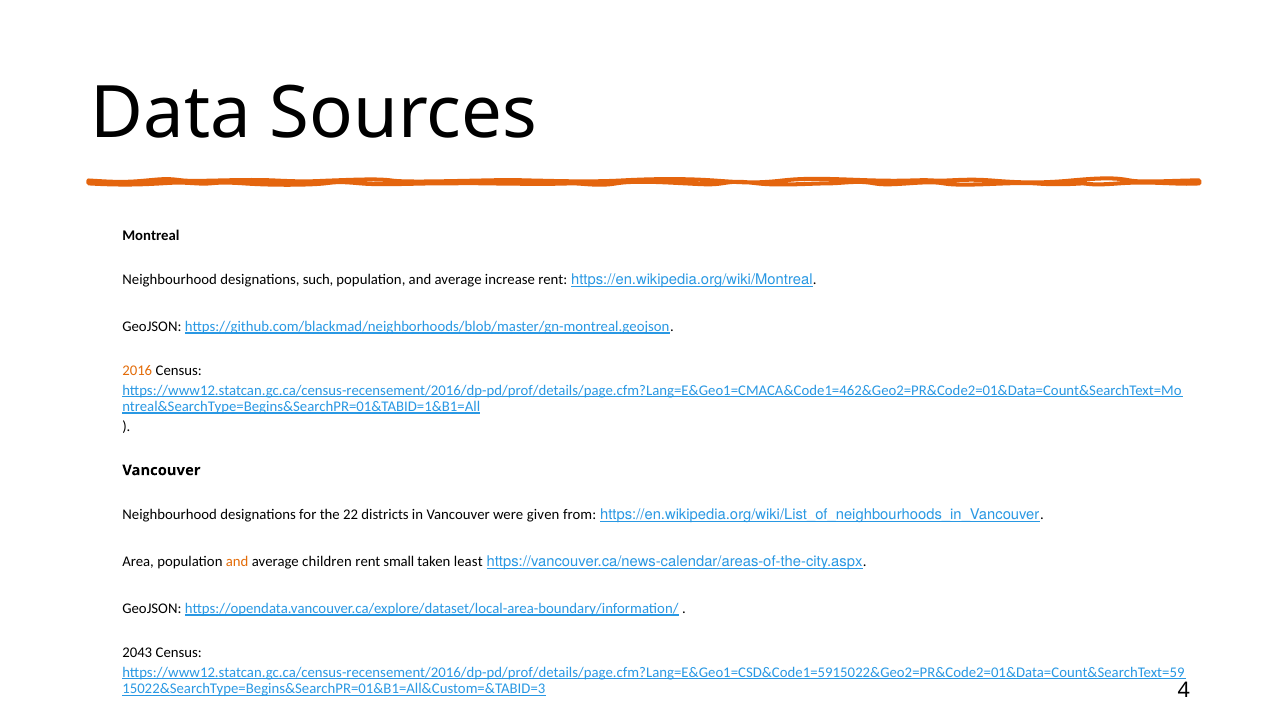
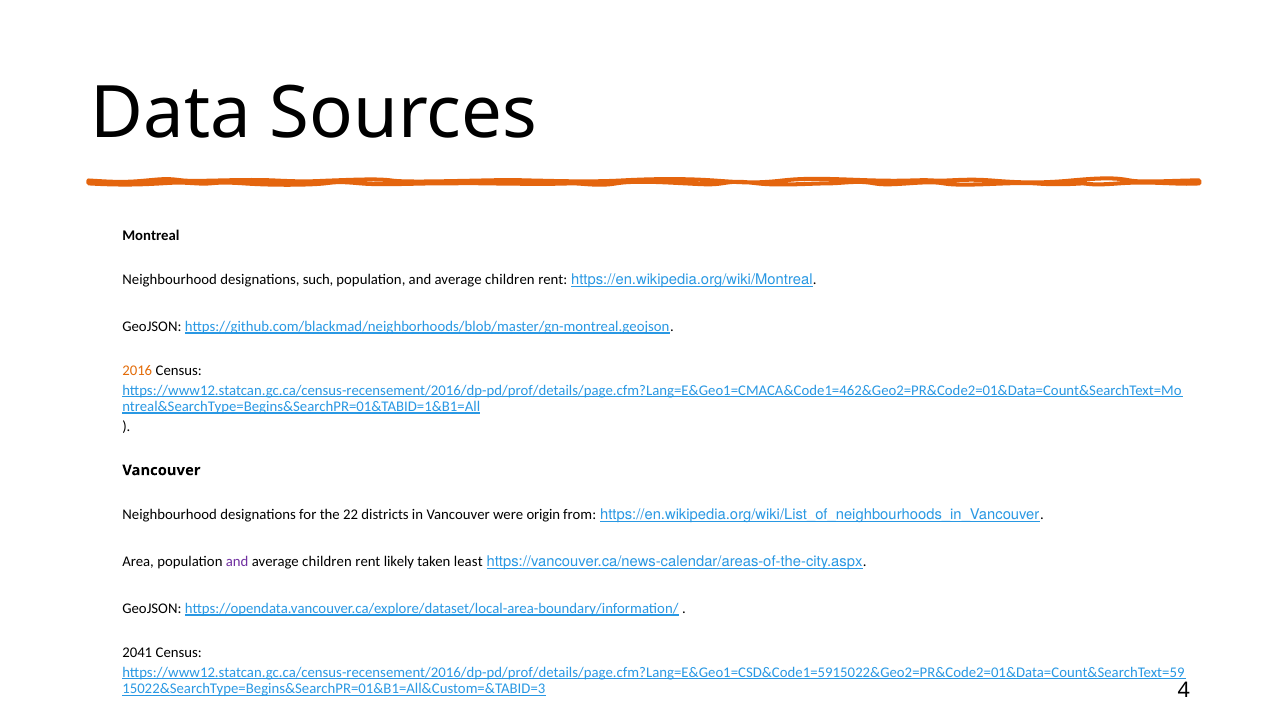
increase at (510, 280): increase -> children
given: given -> origin
and at (237, 562) colour: orange -> purple
small: small -> likely
2043: 2043 -> 2041
